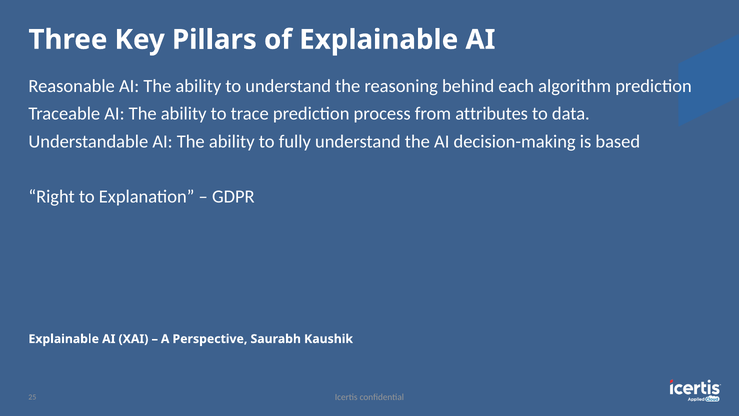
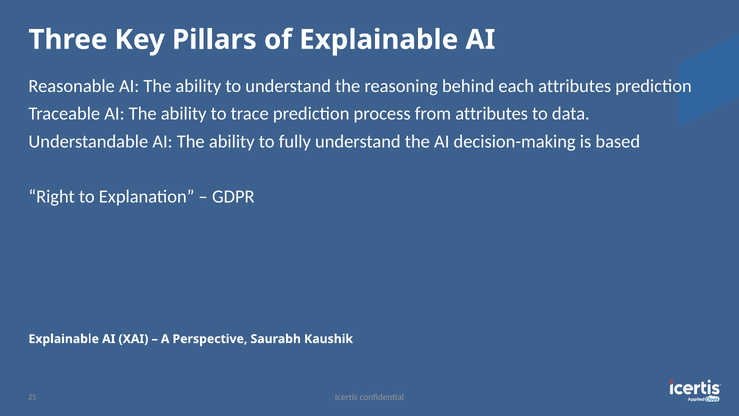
each algorithm: algorithm -> attributes
